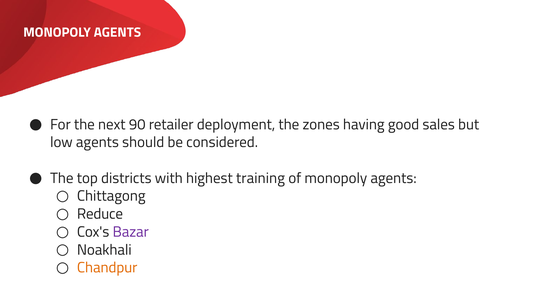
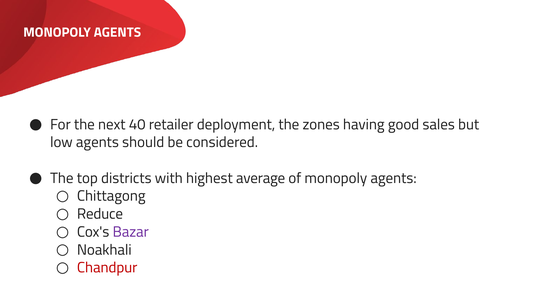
90: 90 -> 40
training: training -> average
Chandpur colour: orange -> red
